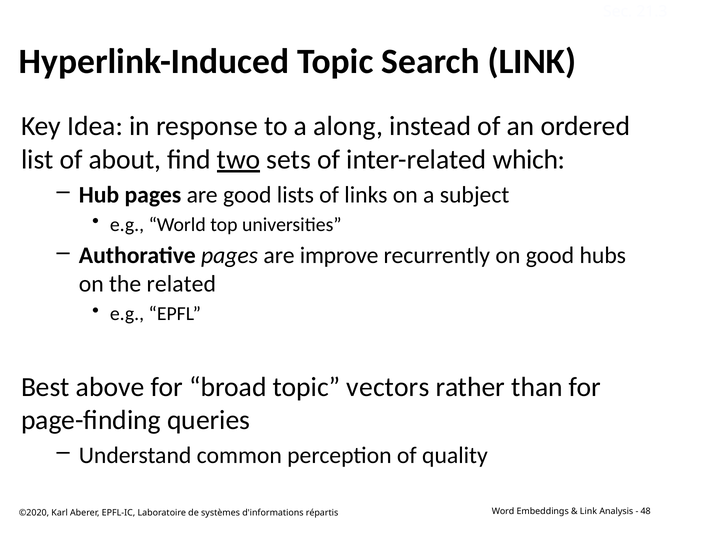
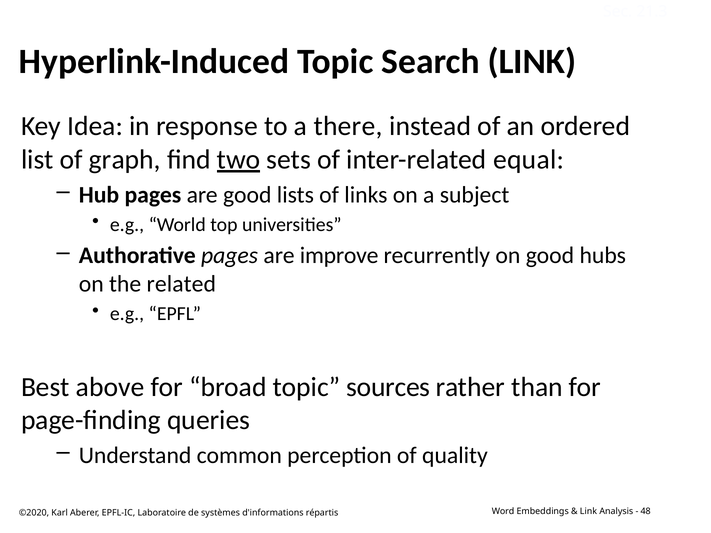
along: along -> there
about: about -> graph
which: which -> equal
vectors: vectors -> sources
